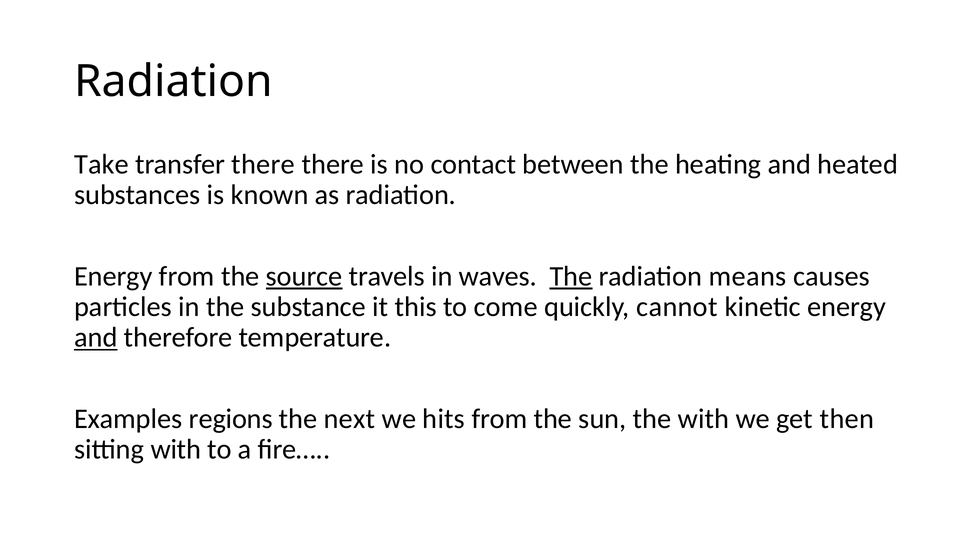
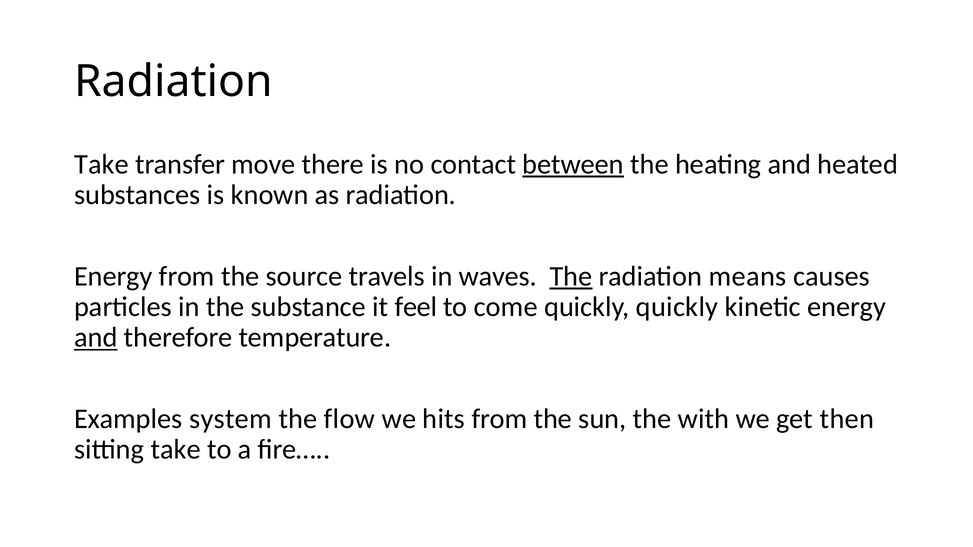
transfer there: there -> move
between underline: none -> present
source underline: present -> none
this: this -> feel
quickly cannot: cannot -> quickly
regions: regions -> system
next: next -> flow
sitting with: with -> take
